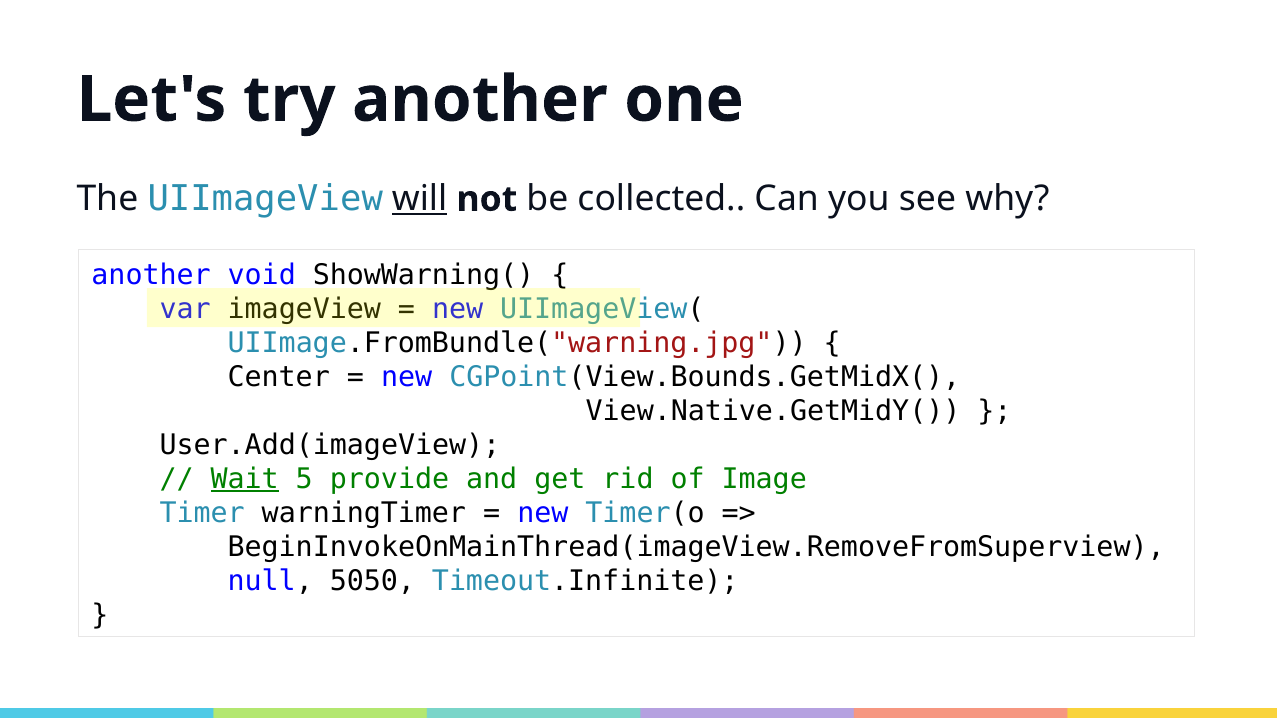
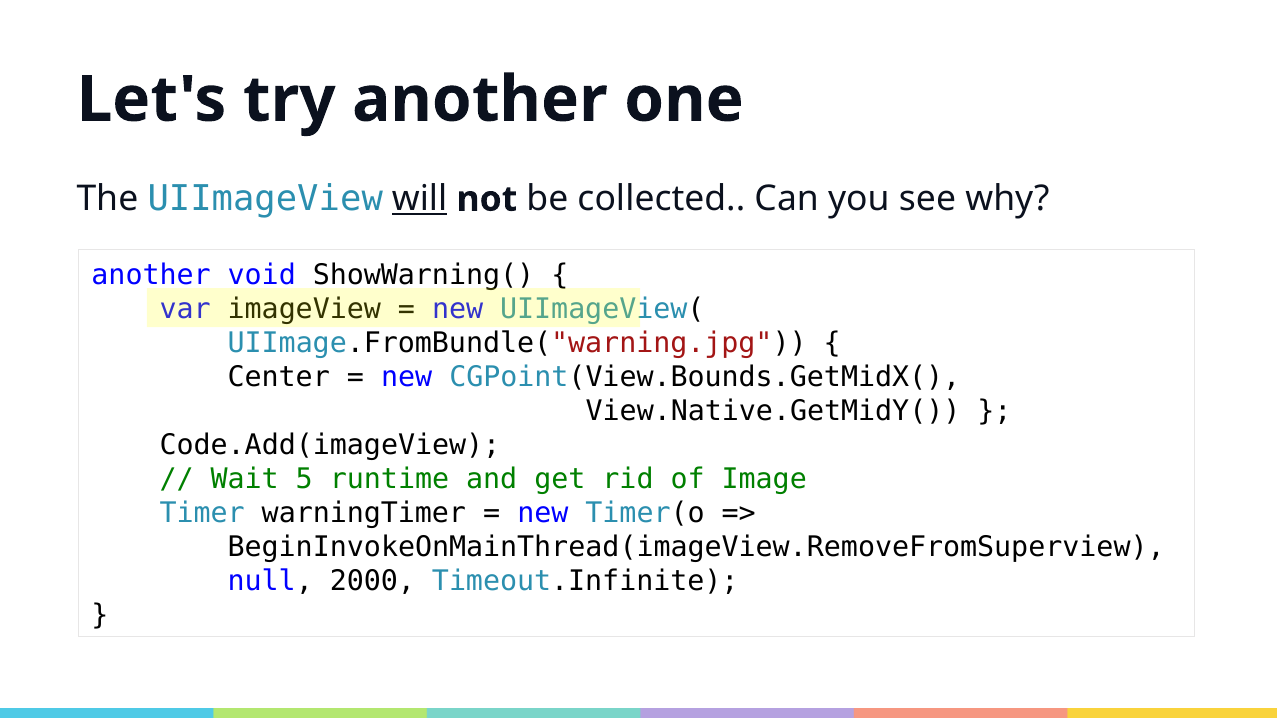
User.Add(imageView: User.Add(imageView -> Code.Add(imageView
Wait underline: present -> none
provide: provide -> runtime
5050: 5050 -> 2000
